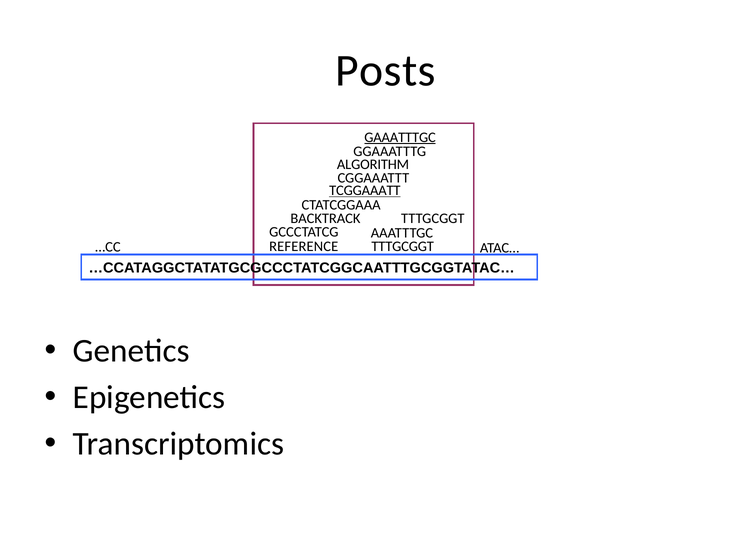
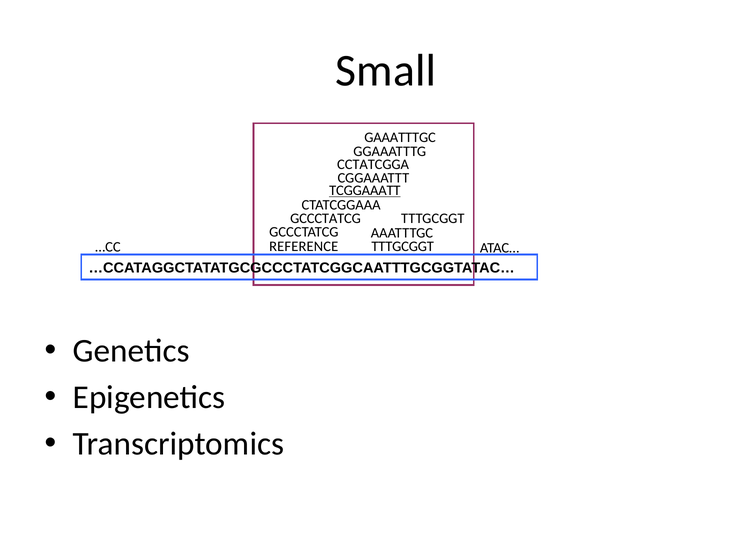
Posts: Posts -> Small
GAAATTTGC underline: present -> none
ALGORITHM: ALGORITHM -> CCTATCGGA
BACKTRACK at (325, 219): BACKTRACK -> GCCCTATCG
